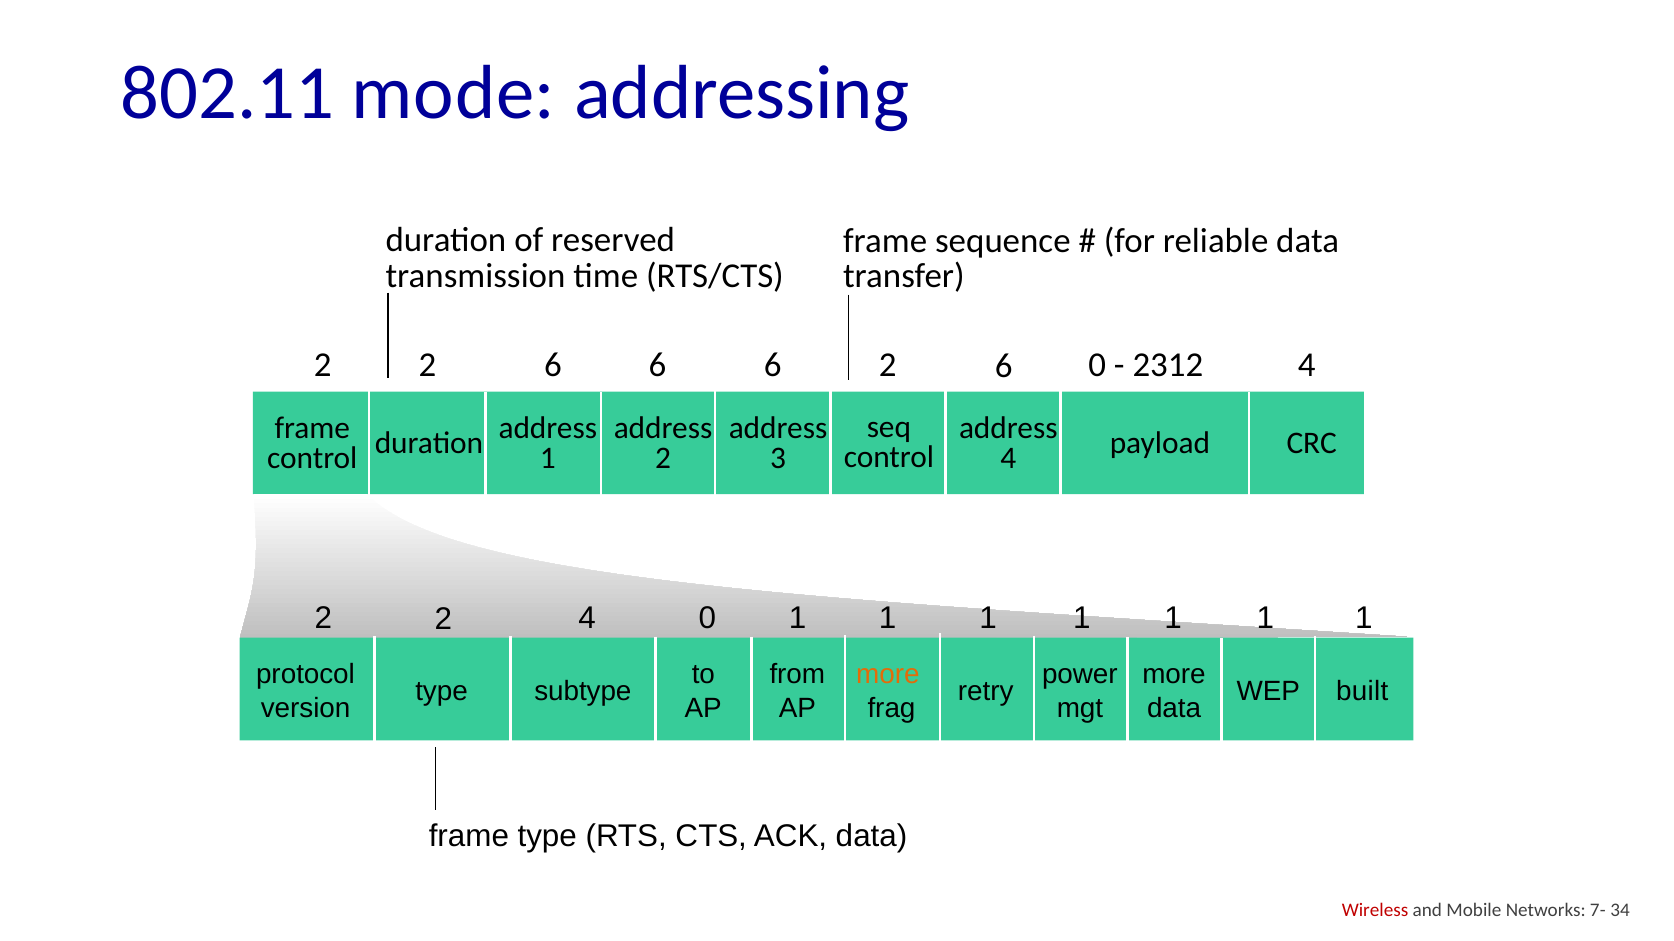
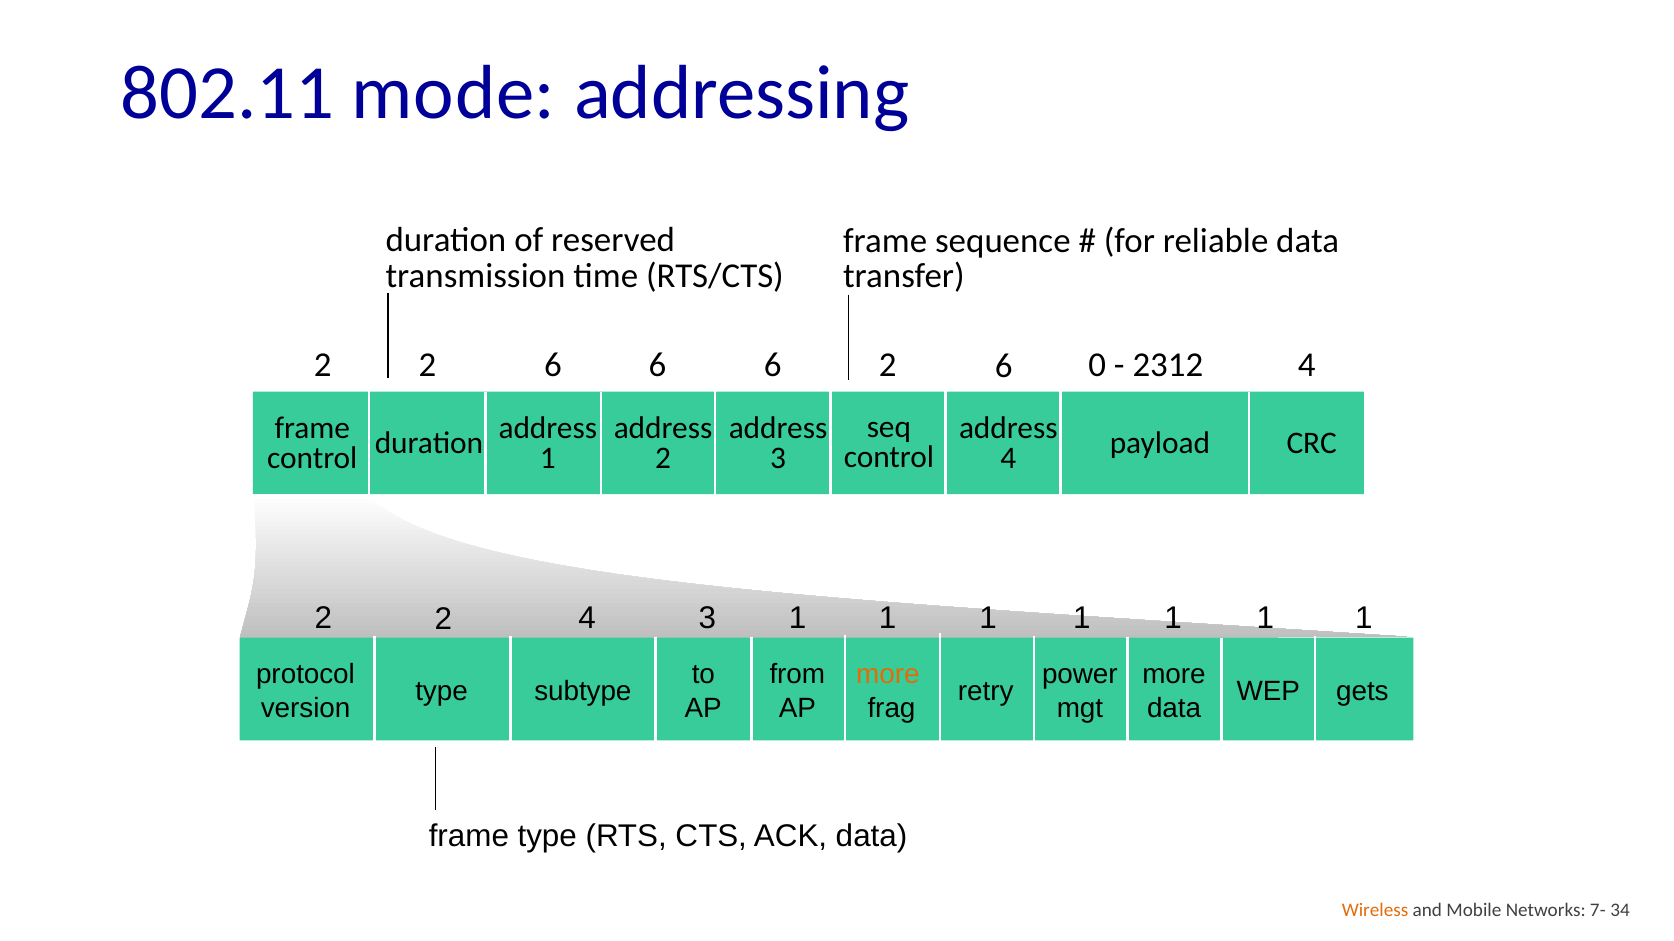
4 0: 0 -> 3
built: built -> gets
Wireless colour: red -> orange
